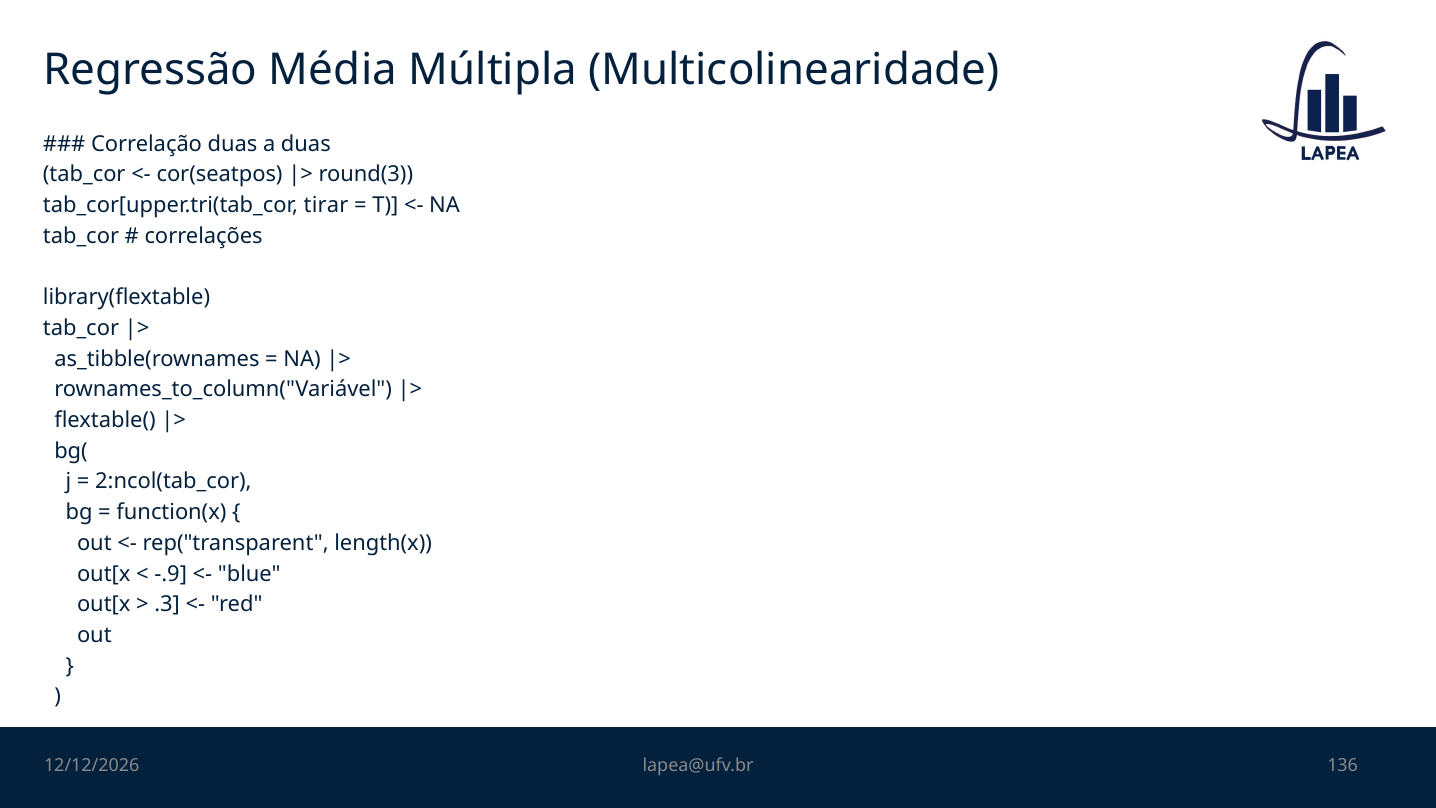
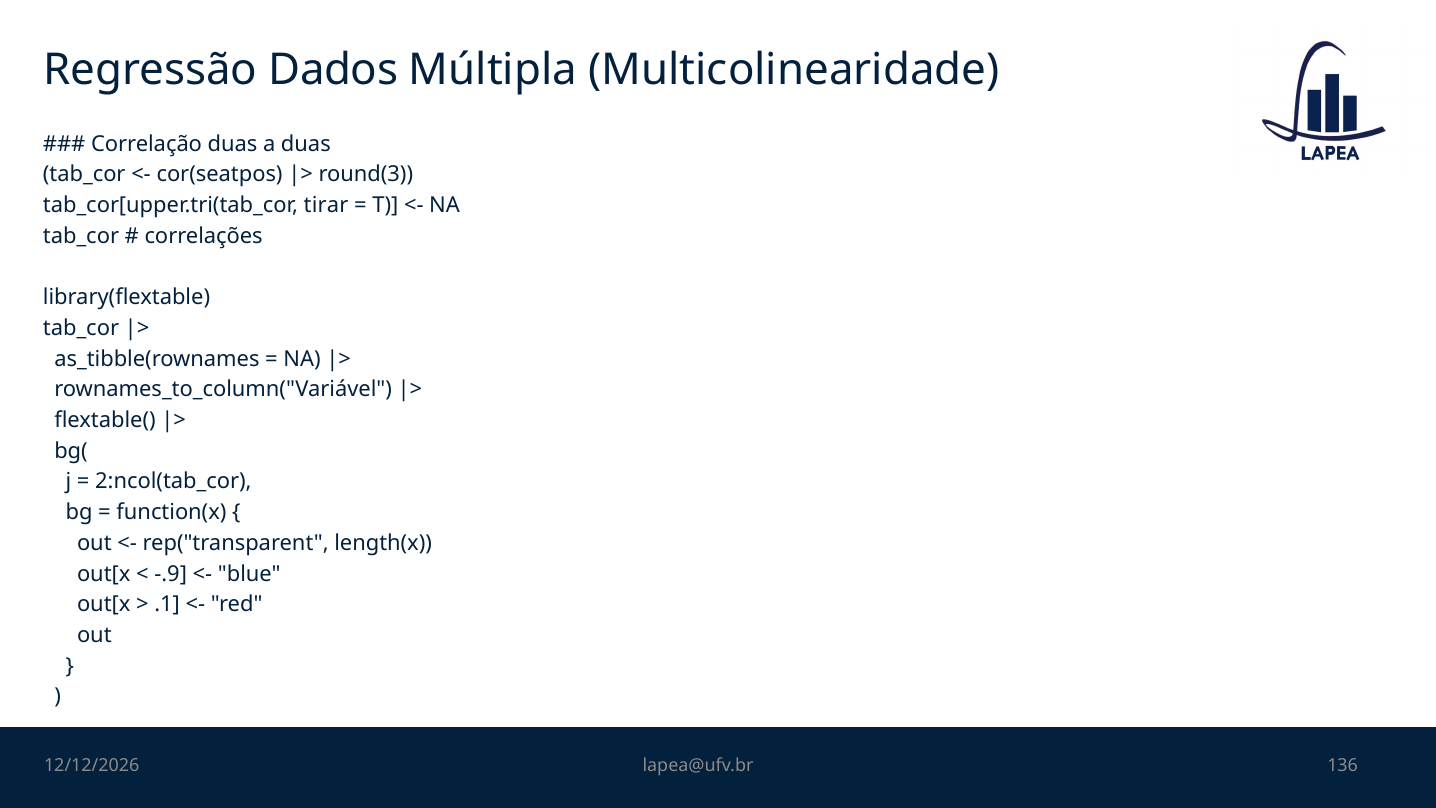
Média: Média -> Dados
.3: .3 -> .1
